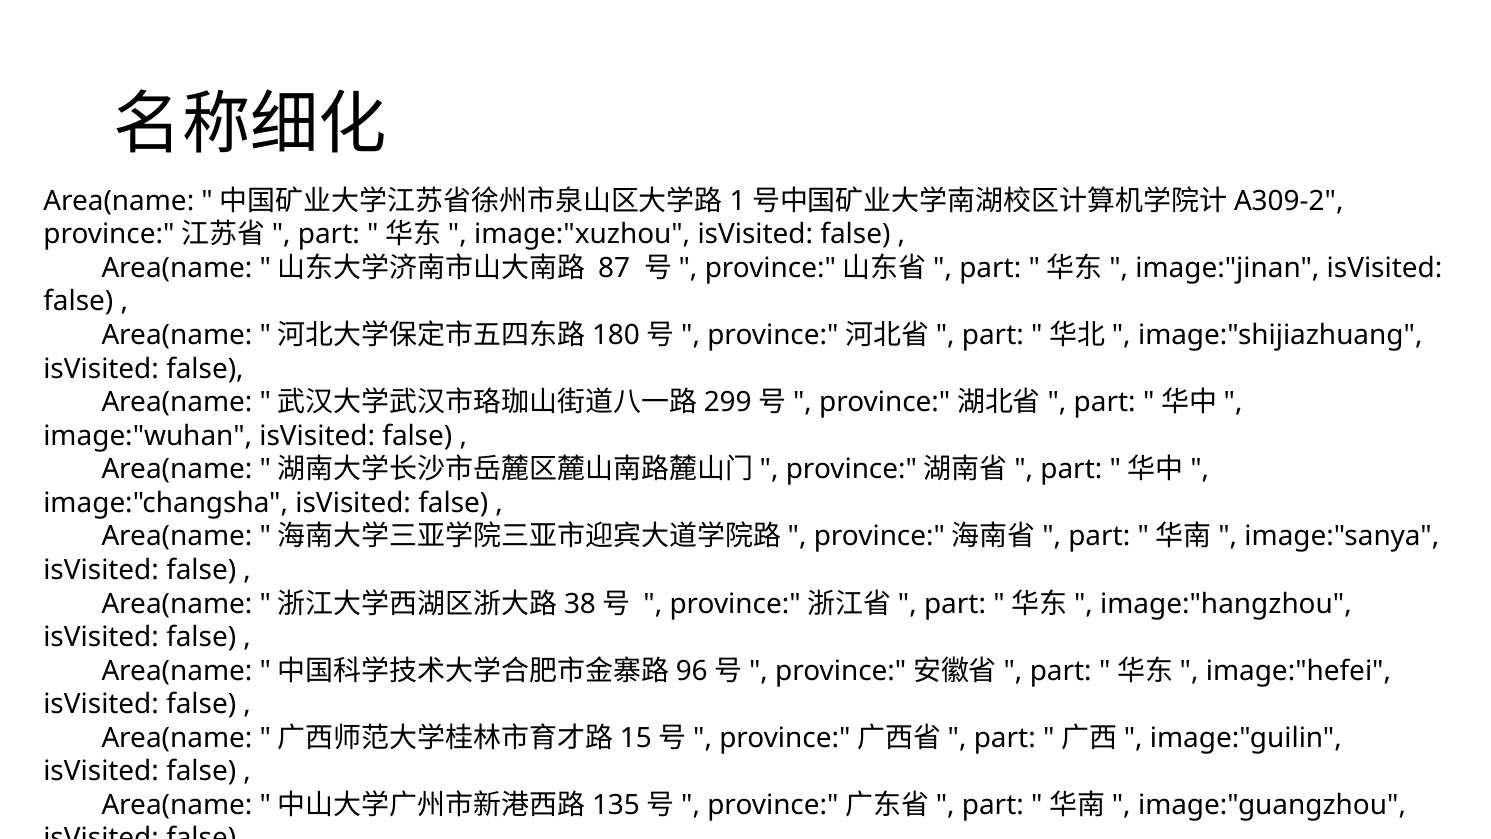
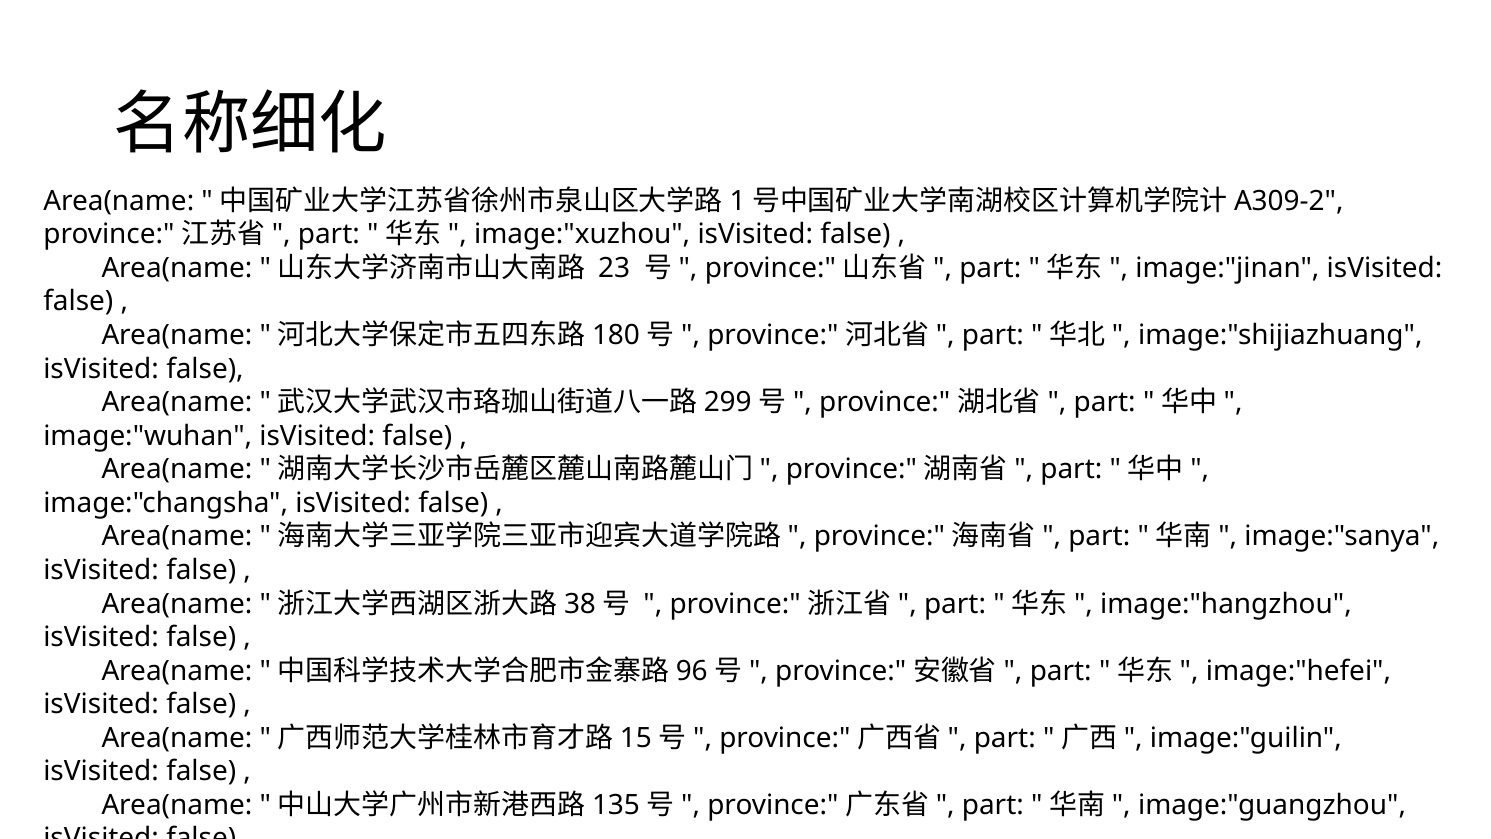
87: 87 -> 23
